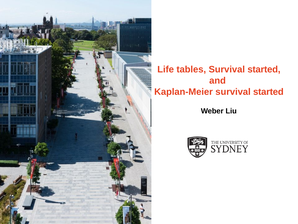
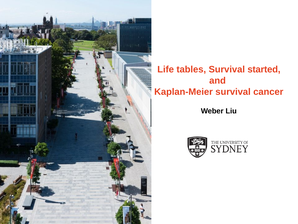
Kaplan-Meier survival started: started -> cancer
